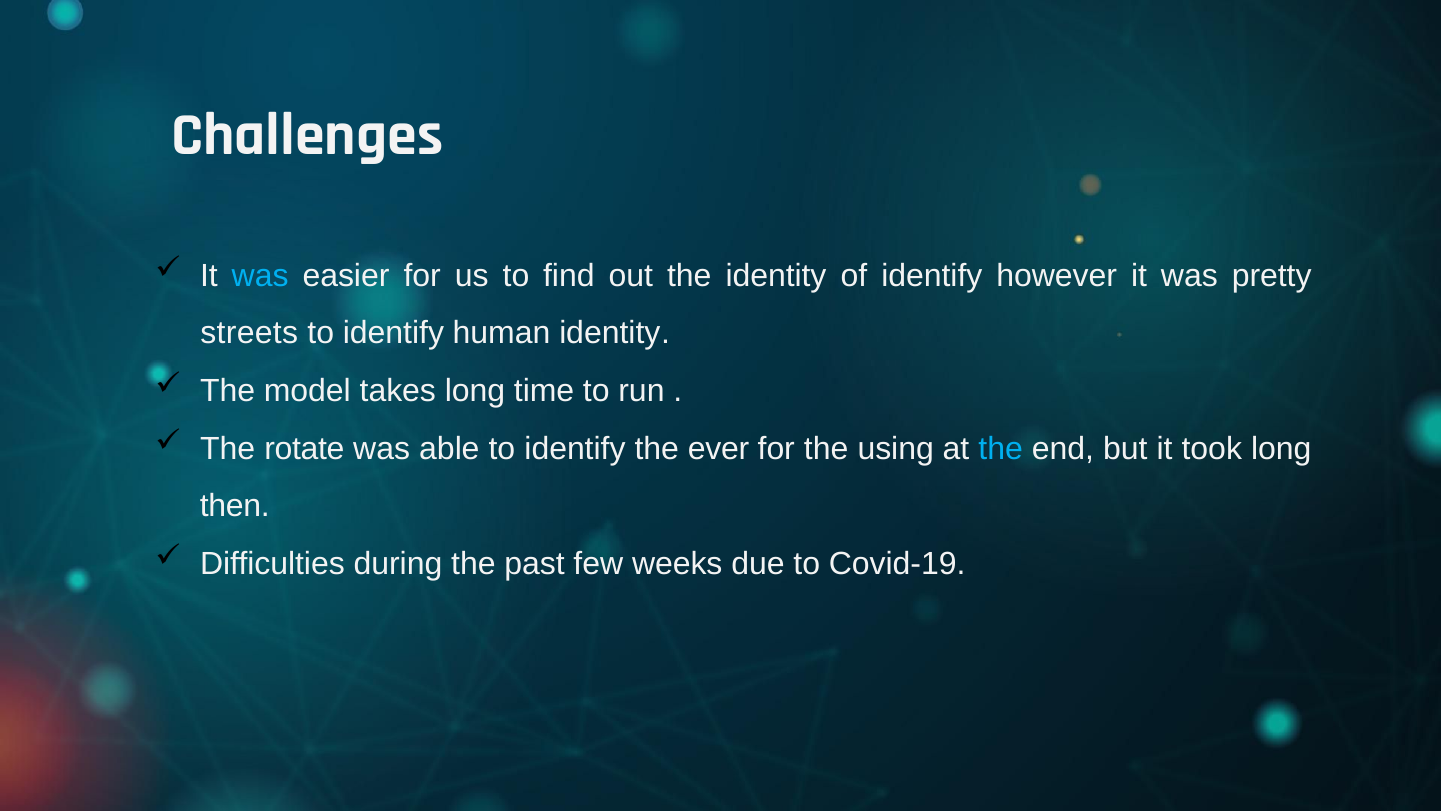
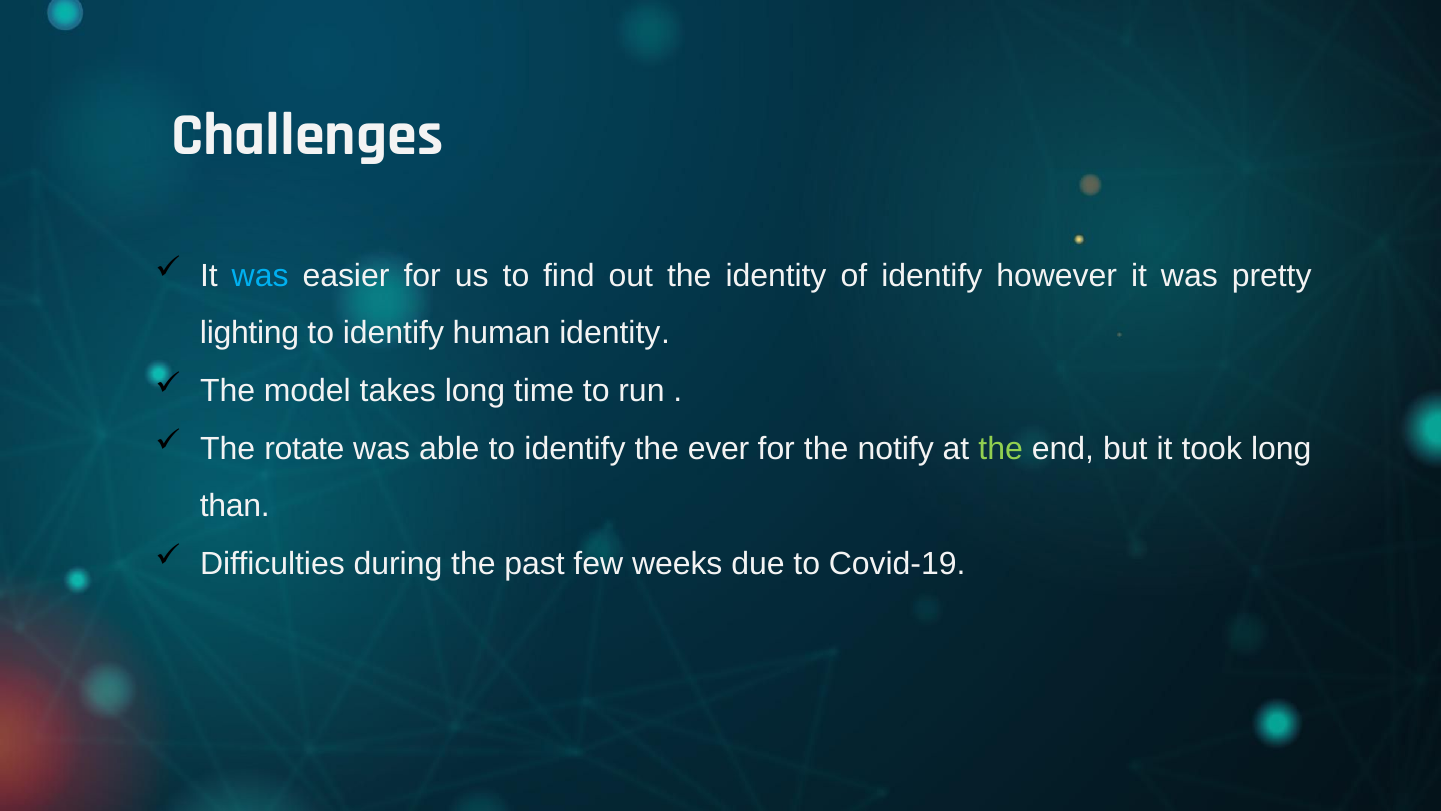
streets: streets -> lighting
using: using -> notify
the at (1001, 448) colour: light blue -> light green
then: then -> than
